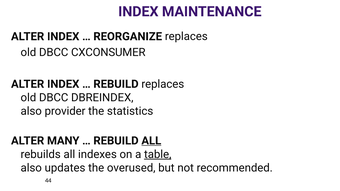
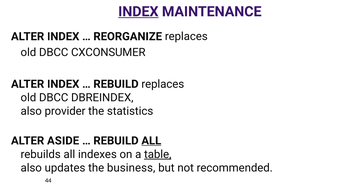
INDEX at (138, 12) underline: none -> present
MANY: MANY -> ASIDE
overused: overused -> business
